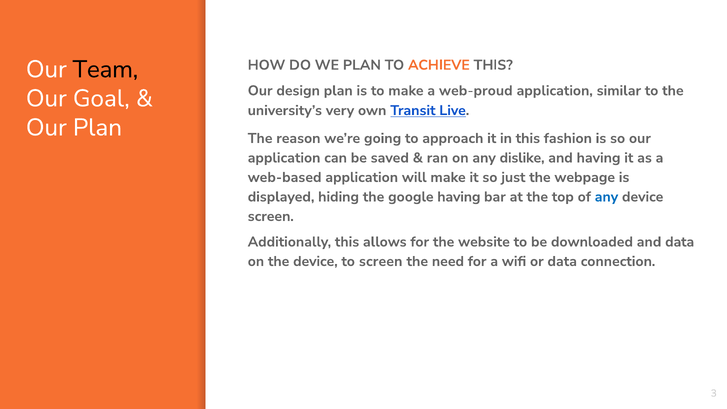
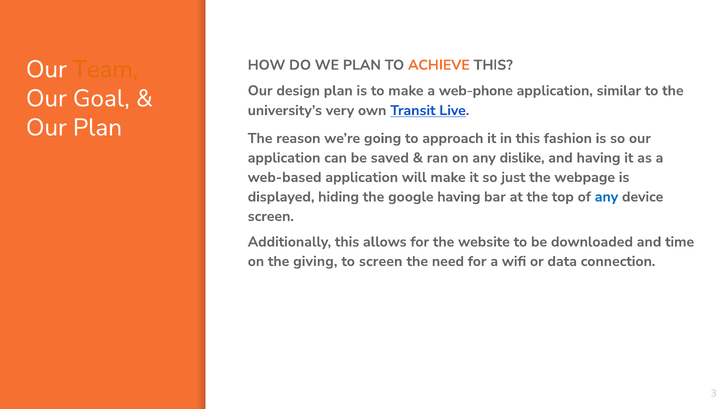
Team colour: black -> orange
web-proud: web-proud -> web-phone
and data: data -> time
the device: device -> giving
